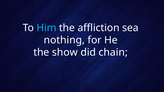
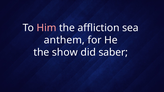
Him colour: light blue -> pink
nothing: nothing -> anthem
chain: chain -> saber
